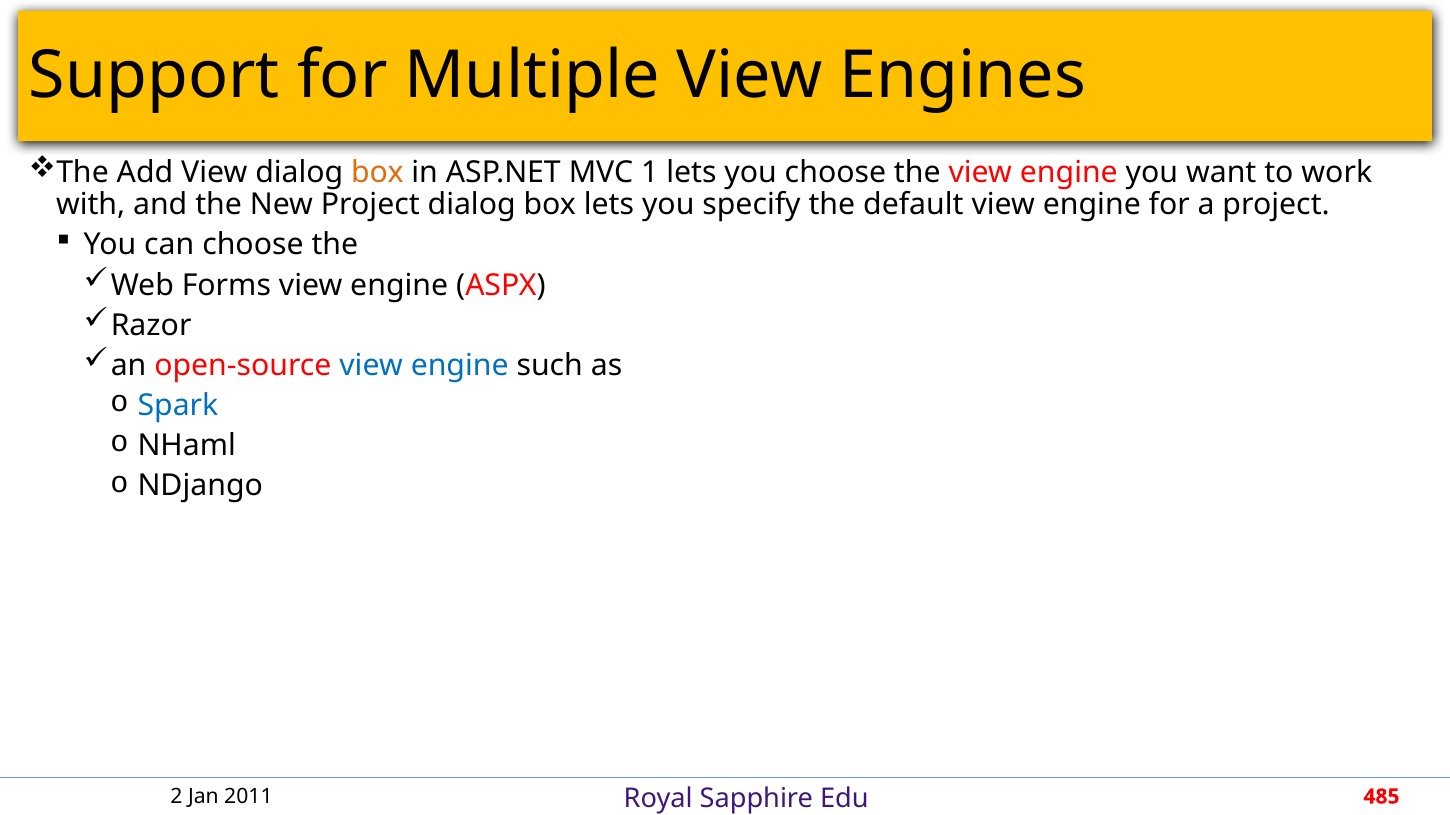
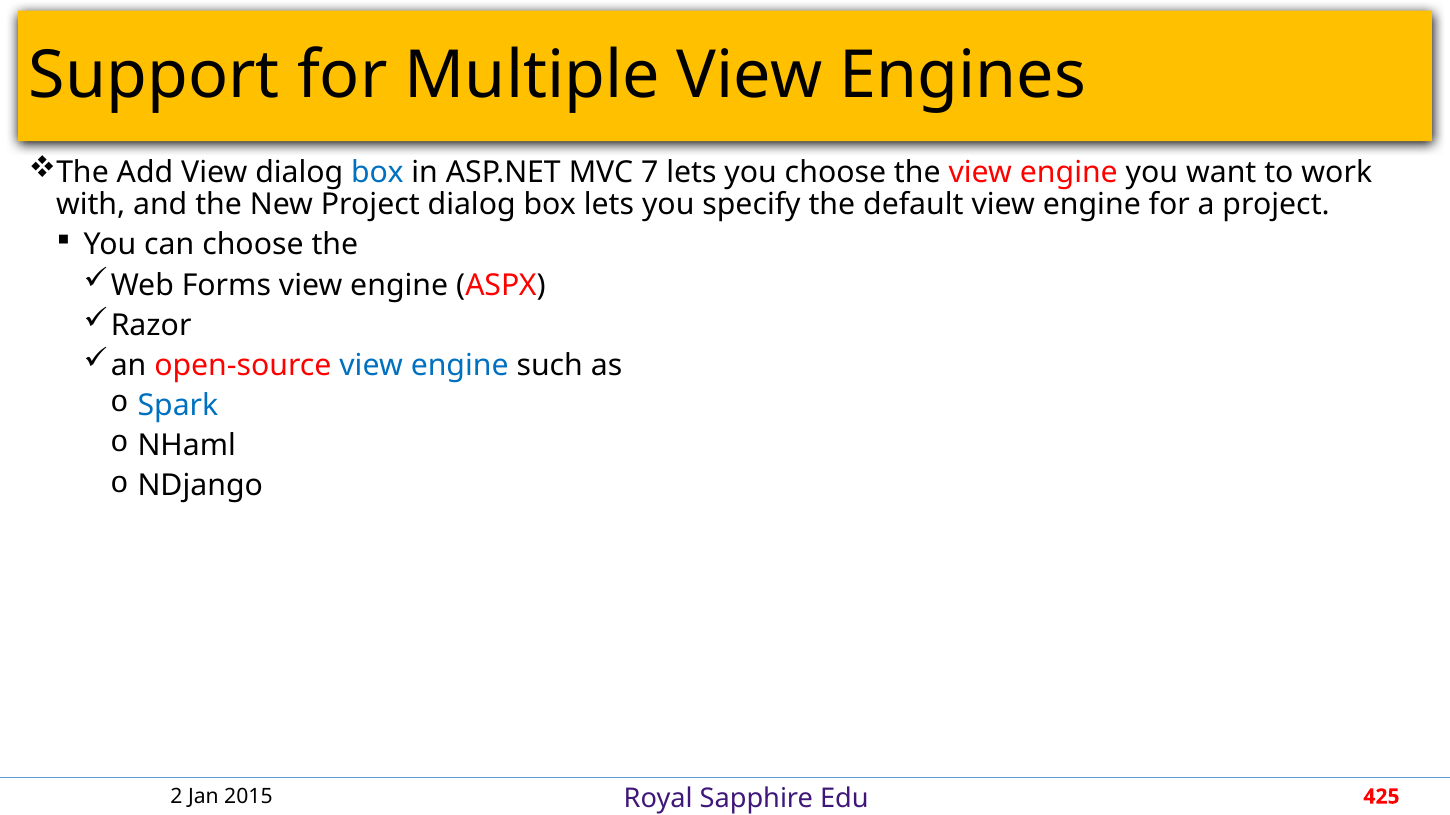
box at (377, 172) colour: orange -> blue
1: 1 -> 7
2011: 2011 -> 2015
485: 485 -> 425
